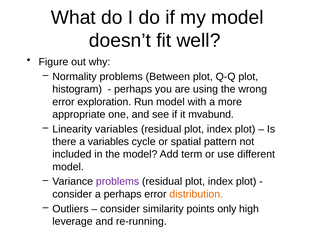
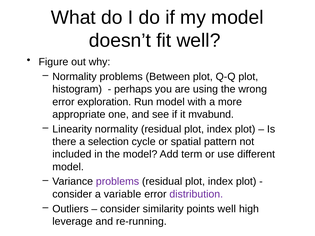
Linearity variables: variables -> normality
a variables: variables -> selection
a perhaps: perhaps -> variable
distribution colour: orange -> purple
points only: only -> well
